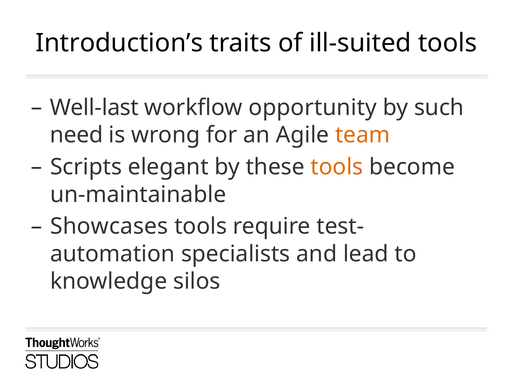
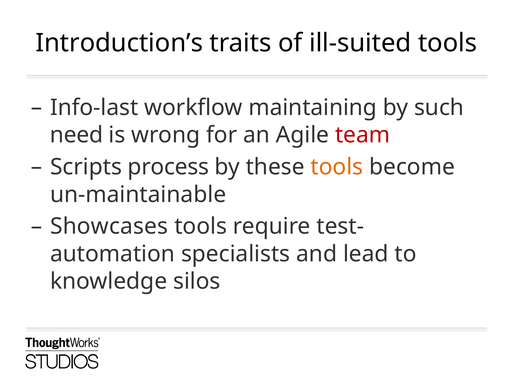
Well-last: Well-last -> Info-last
opportunity: opportunity -> maintaining
team colour: orange -> red
elegant: elegant -> process
